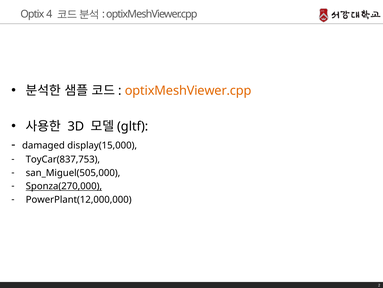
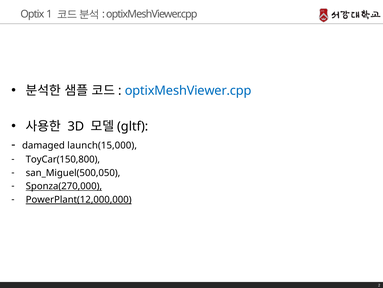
4: 4 -> 1
optixMeshViewer.cpp at (188, 90) colour: orange -> blue
display(15,000: display(15,000 -> launch(15,000
ToyCar(837,753: ToyCar(837,753 -> ToyCar(150,800
san_Miguel(505,000: san_Miguel(505,000 -> san_Miguel(500,050
PowerPlant(12,000,000 underline: none -> present
